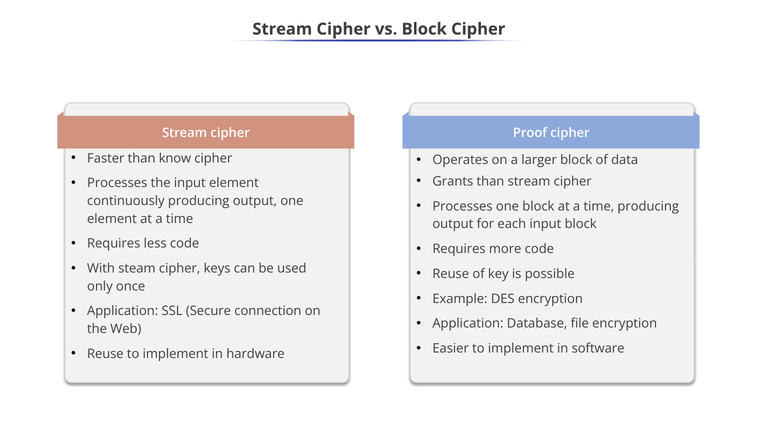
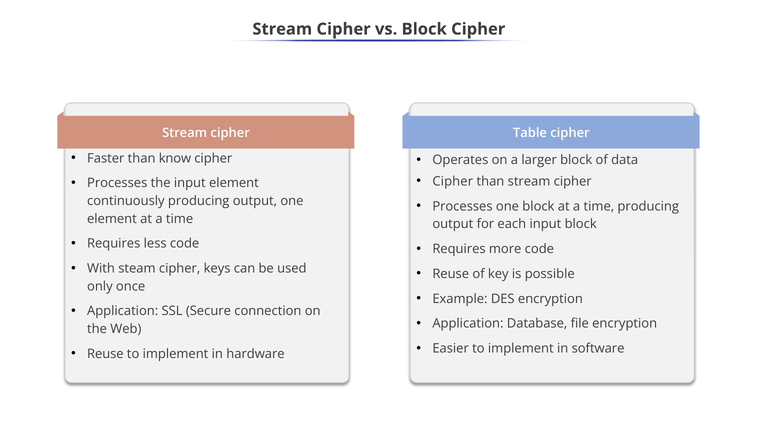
Proof: Proof -> Table
Grants at (453, 181): Grants -> Cipher
